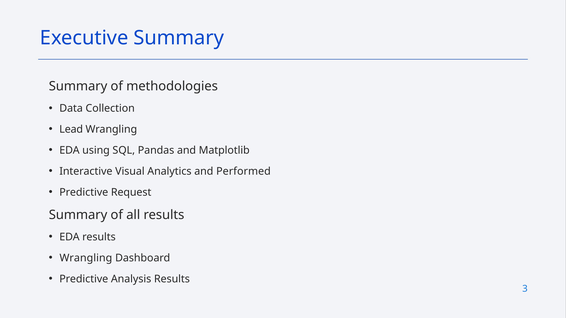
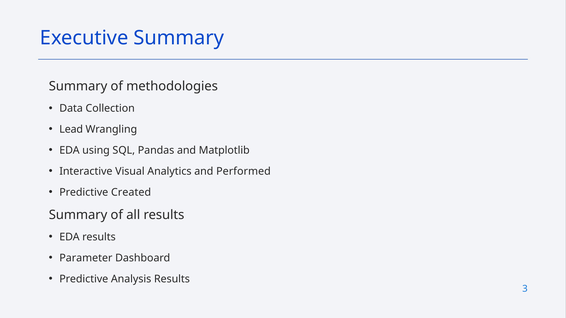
Request: Request -> Created
Wrangling at (86, 258): Wrangling -> Parameter
